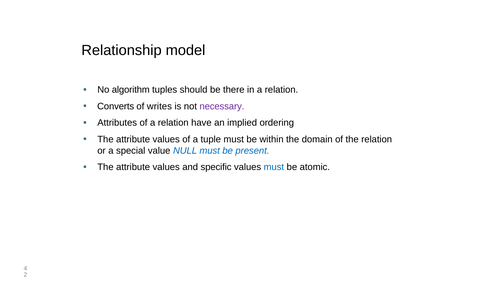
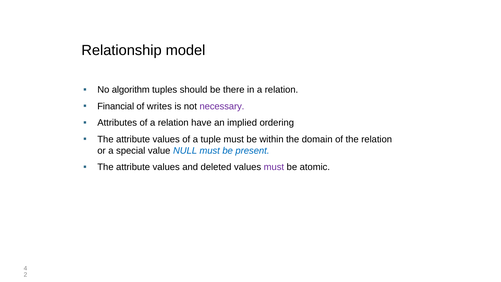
Converts: Converts -> Financial
specific: specific -> deleted
must at (274, 167) colour: blue -> purple
